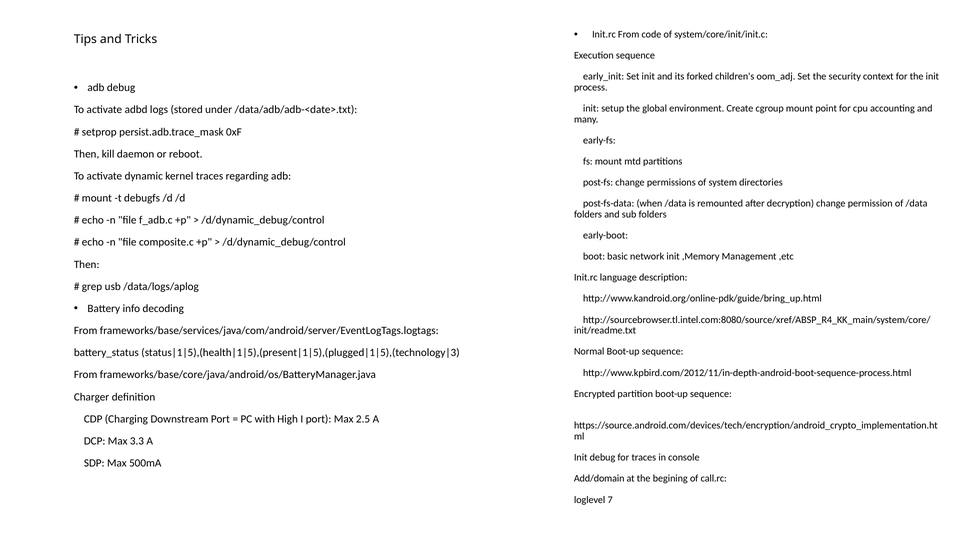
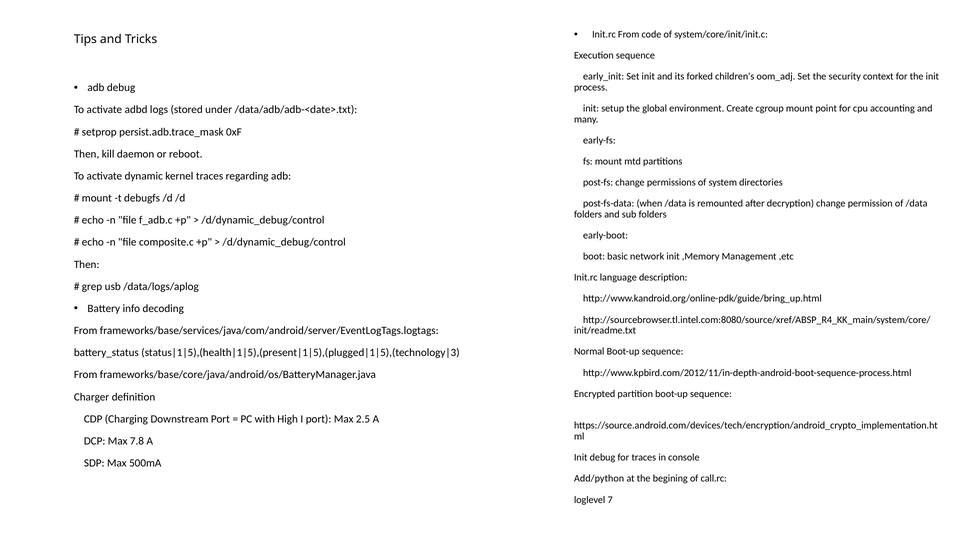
3.3: 3.3 -> 7.8
Add/domain: Add/domain -> Add/python
